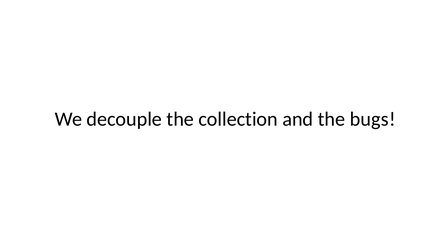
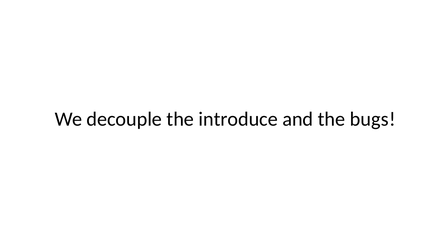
collection: collection -> introduce
